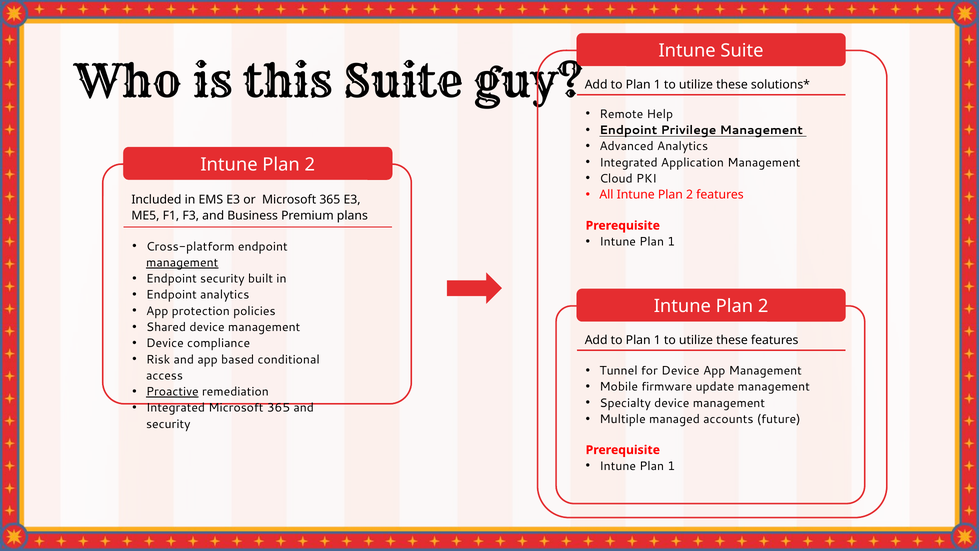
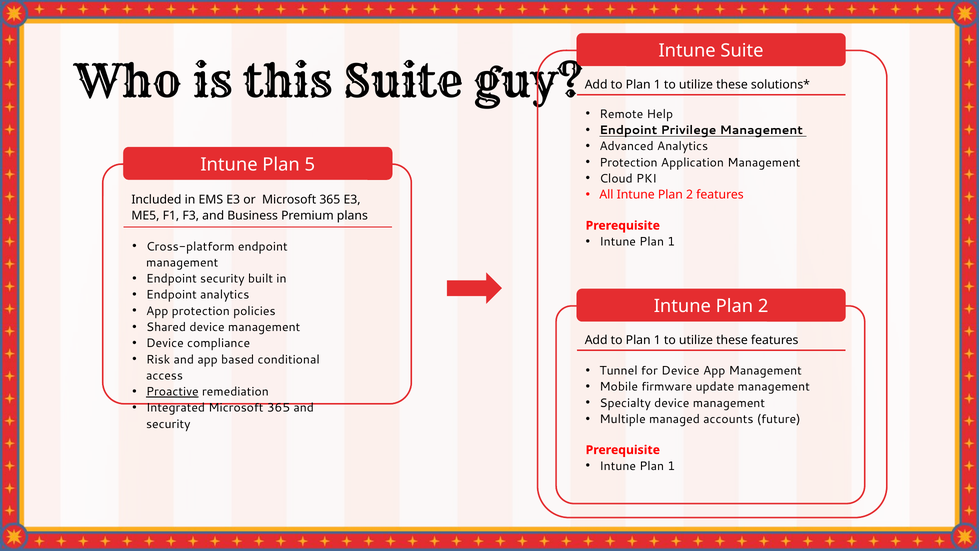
Integrated at (629, 162): Integrated -> Protection
2 at (310, 165): 2 -> 5
management at (182, 262) underline: present -> none
